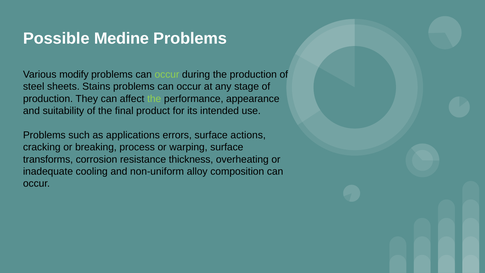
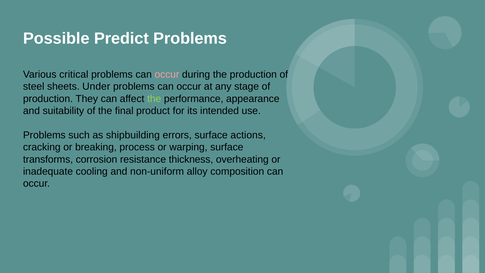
Medine: Medine -> Predict
modify: modify -> critical
occur at (167, 74) colour: light green -> pink
Stains: Stains -> Under
applications: applications -> shipbuilding
